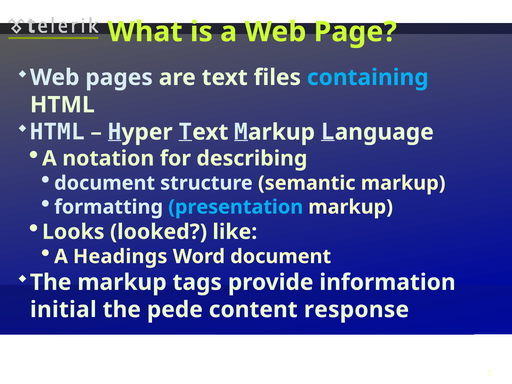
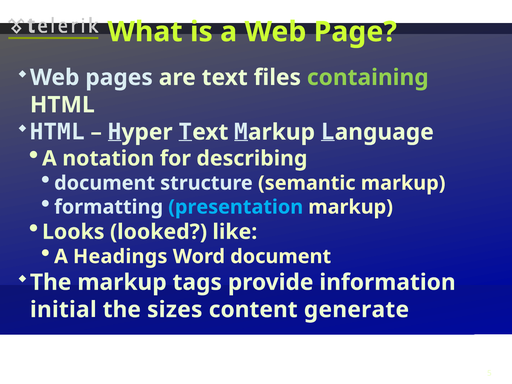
containing colour: light blue -> light green
pede: pede -> sizes
response: response -> generate
